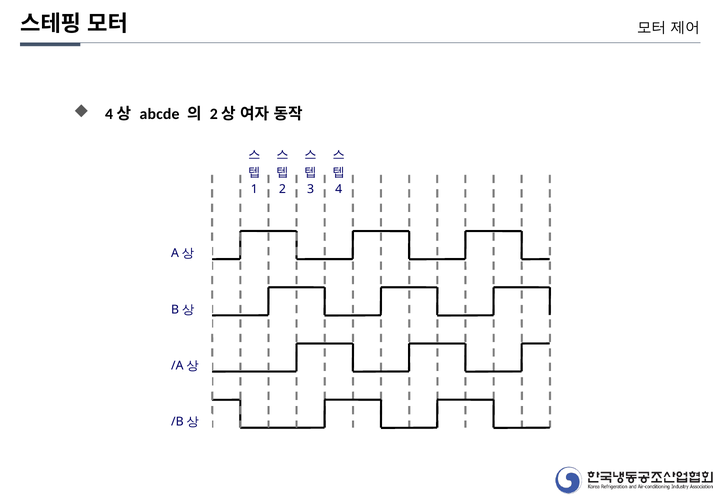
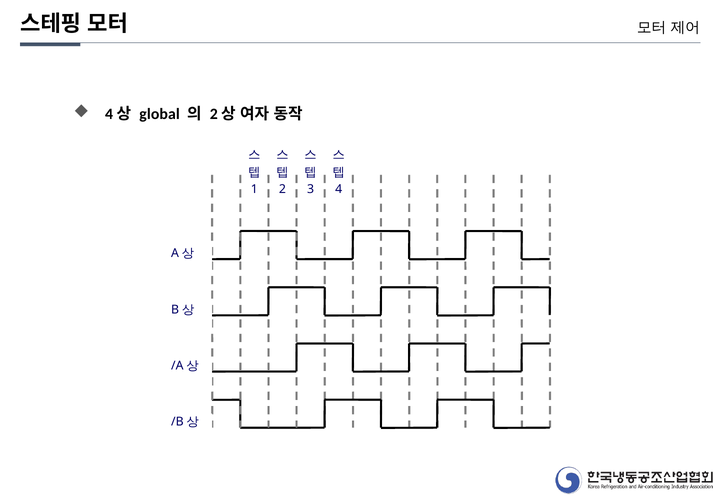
abcde: abcde -> global
